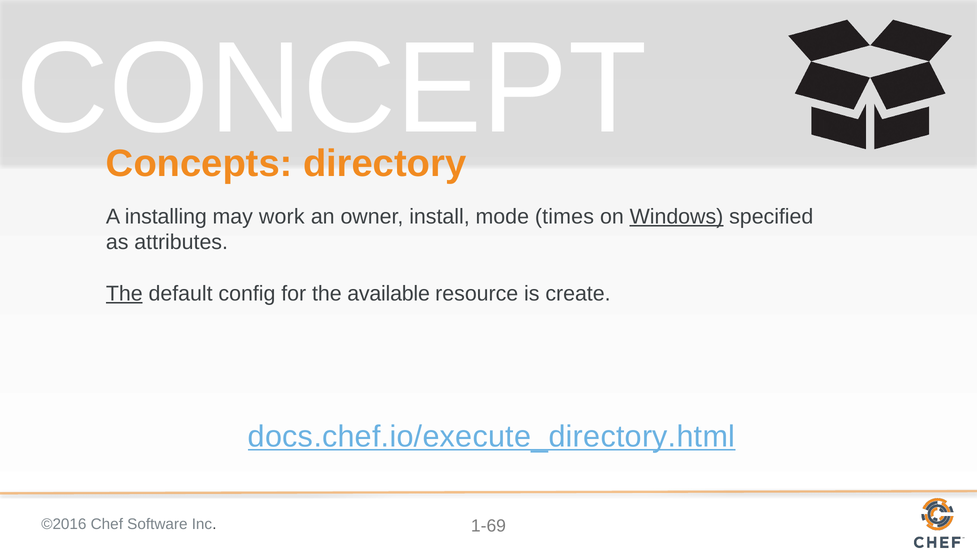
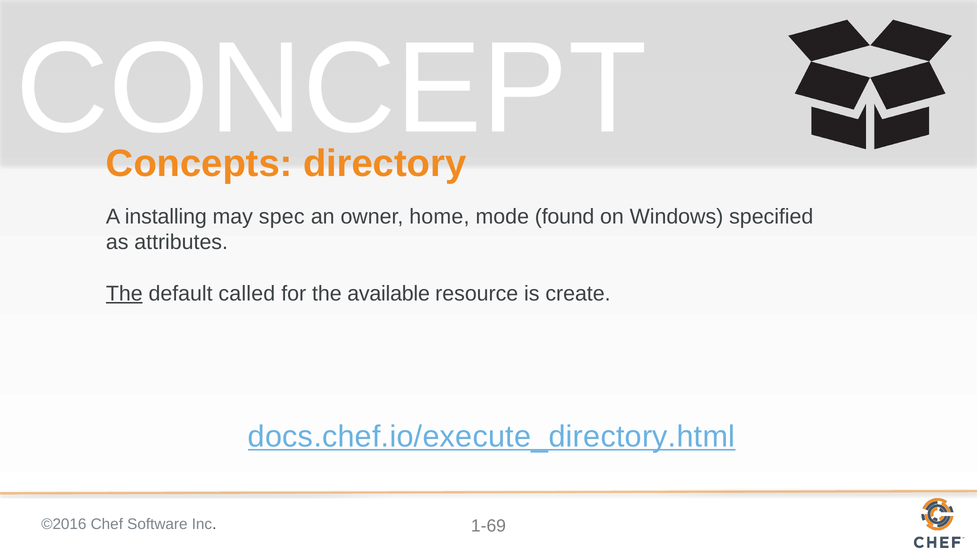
work: work -> spec
install: install -> home
times: times -> found
Windows underline: present -> none
config: config -> called
